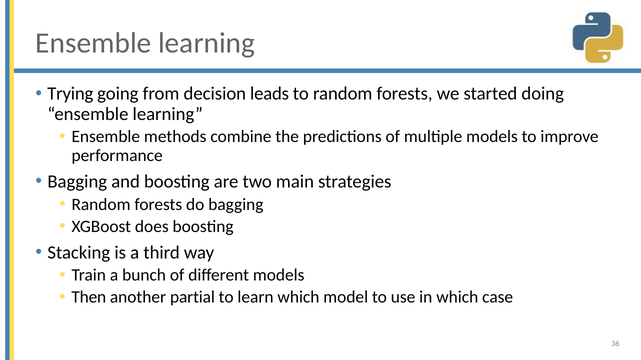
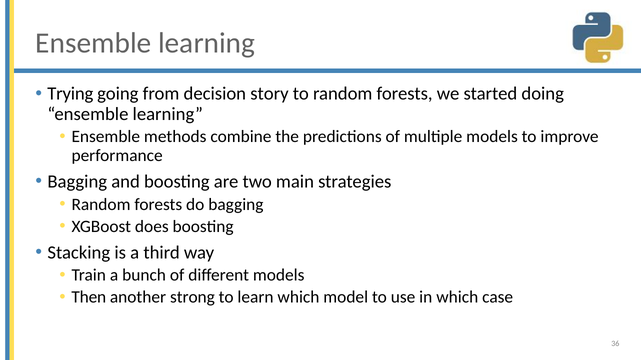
leads: leads -> story
partial: partial -> strong
